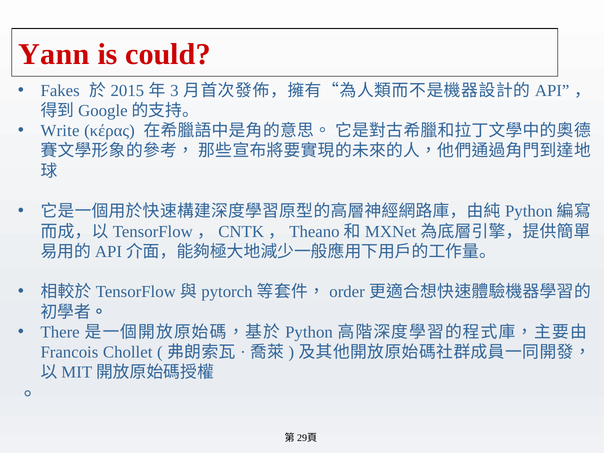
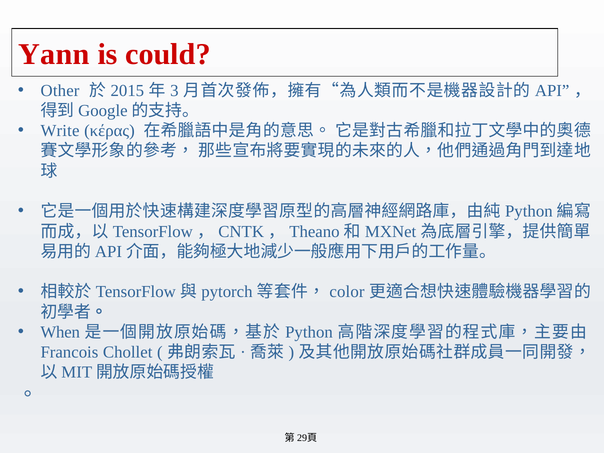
Fakes: Fakes -> Other
order: order -> color
There: There -> When
